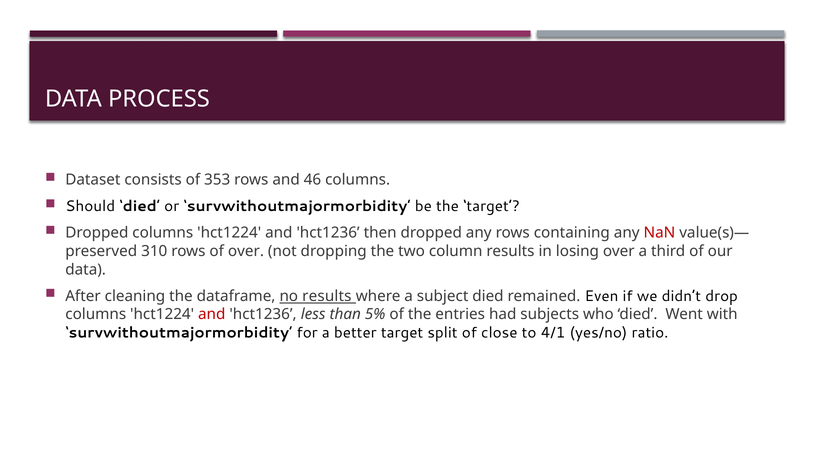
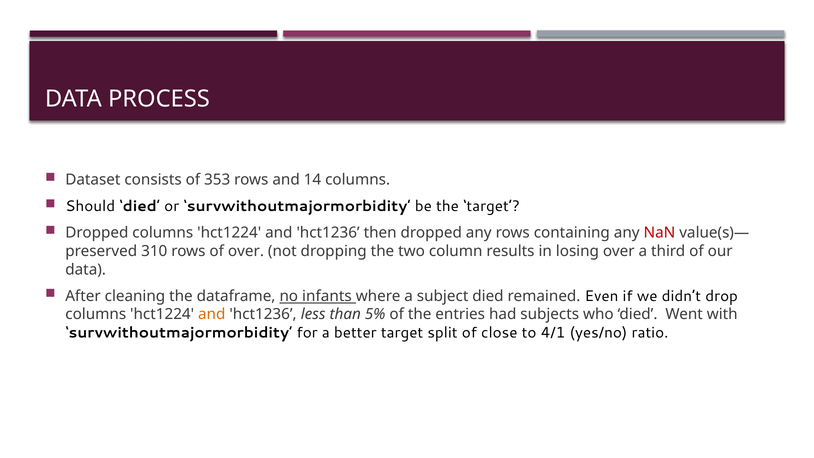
46: 46 -> 14
no results: results -> infants
and at (212, 314) colour: red -> orange
